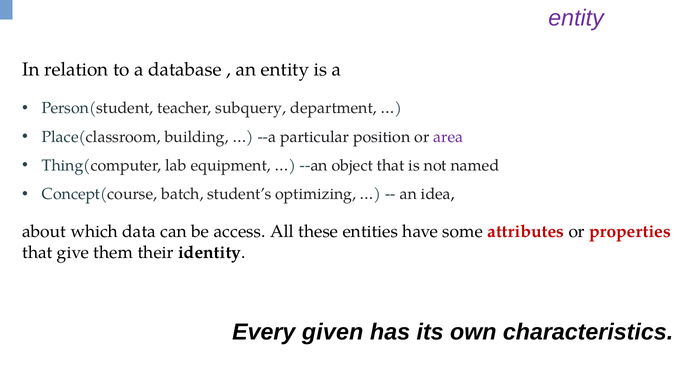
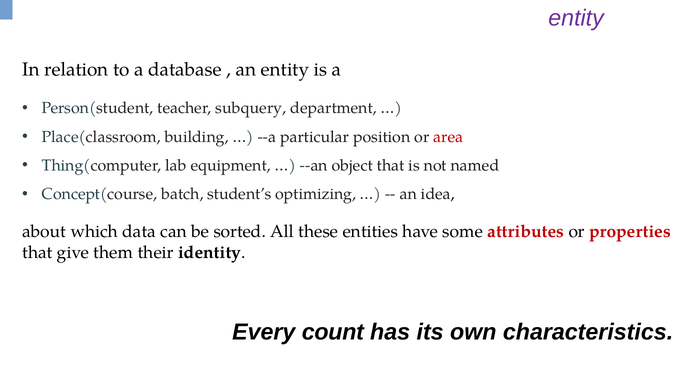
area colour: purple -> red
access: access -> sorted
given: given -> count
